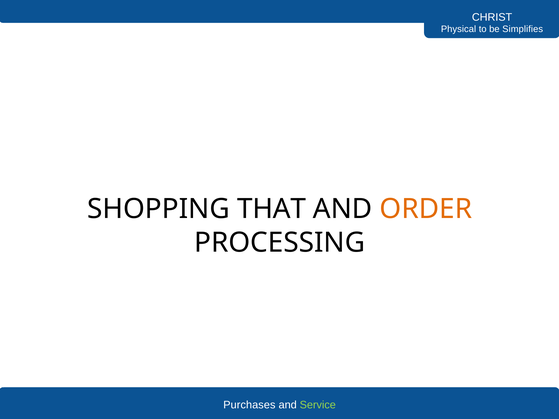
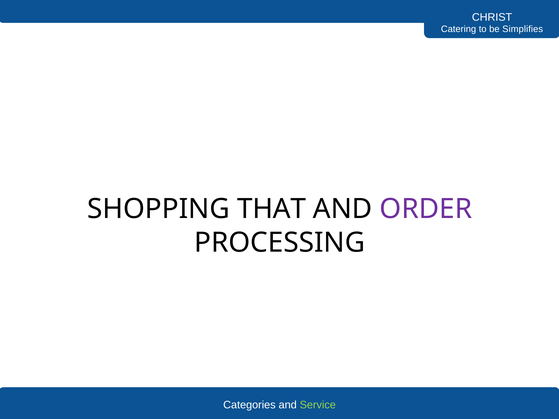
Physical: Physical -> Catering
ORDER colour: orange -> purple
Purchases: Purchases -> Categories
